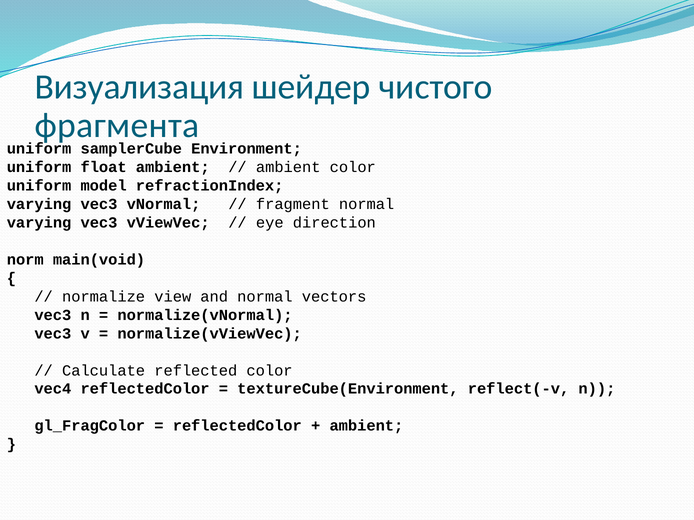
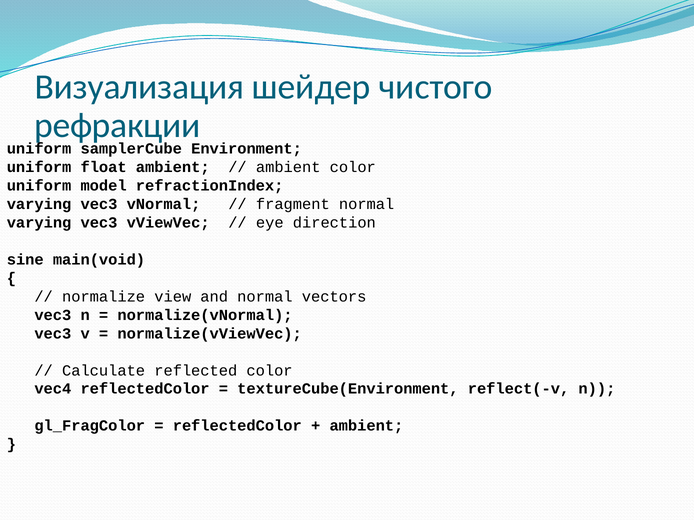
фрагмента: фрагмента -> рефракции
norm: norm -> sine
